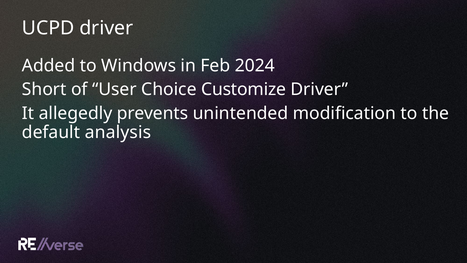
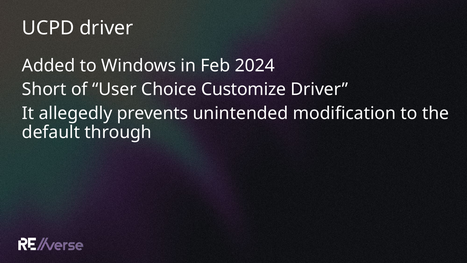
analysis: analysis -> through
